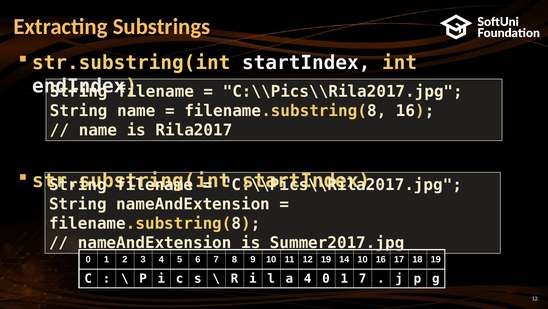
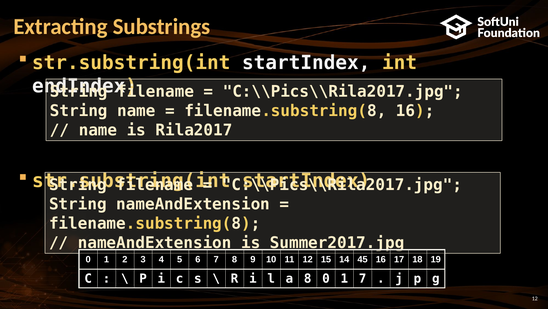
12 19: 19 -> 15
14 10: 10 -> 45
a 4: 4 -> 8
